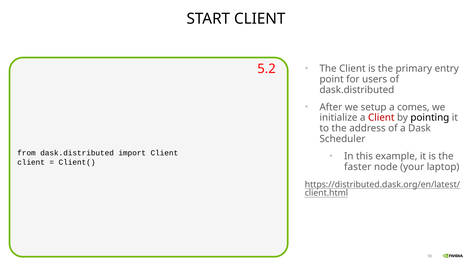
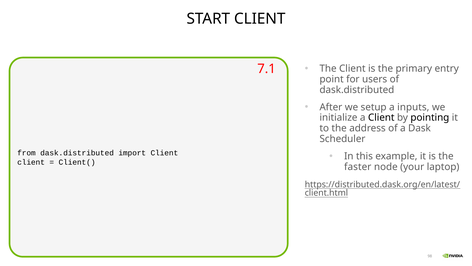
5.2: 5.2 -> 7.1
comes: comes -> inputs
Client at (381, 118) colour: red -> black
